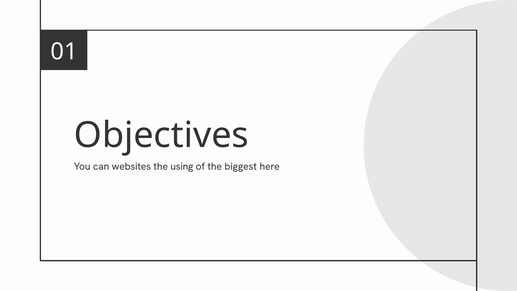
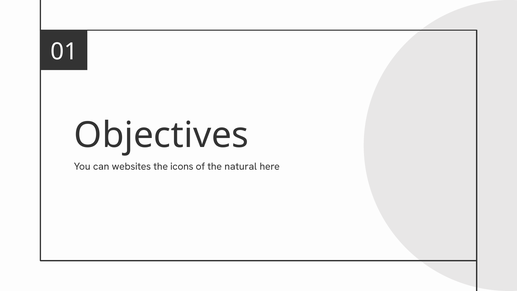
using: using -> icons
biggest: biggest -> natural
